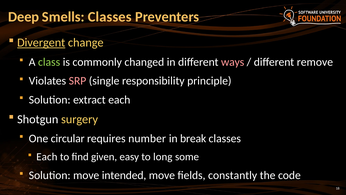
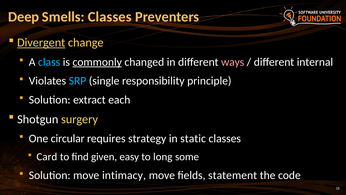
class colour: light green -> light blue
commonly underline: none -> present
remove: remove -> internal
SRP colour: pink -> light blue
number: number -> strategy
break: break -> static
Each at (47, 157): Each -> Card
intended: intended -> intimacy
constantly: constantly -> statement
